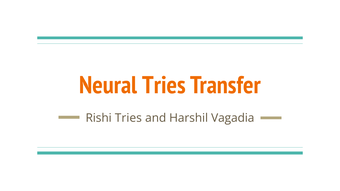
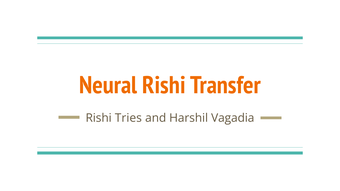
Neural Tries: Tries -> Rishi
